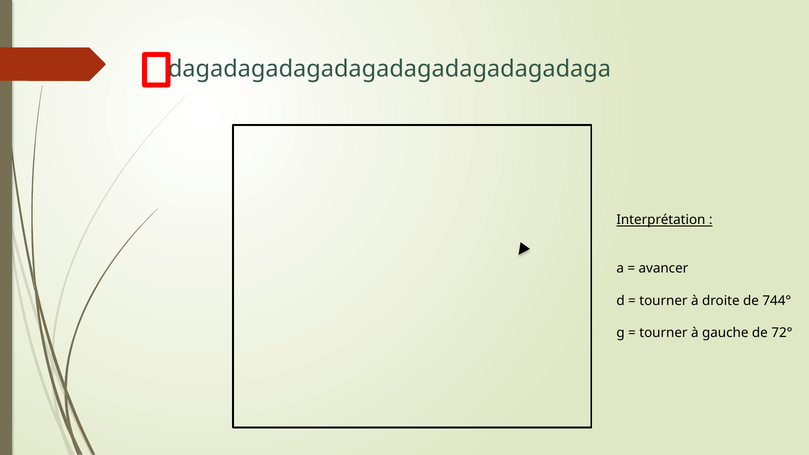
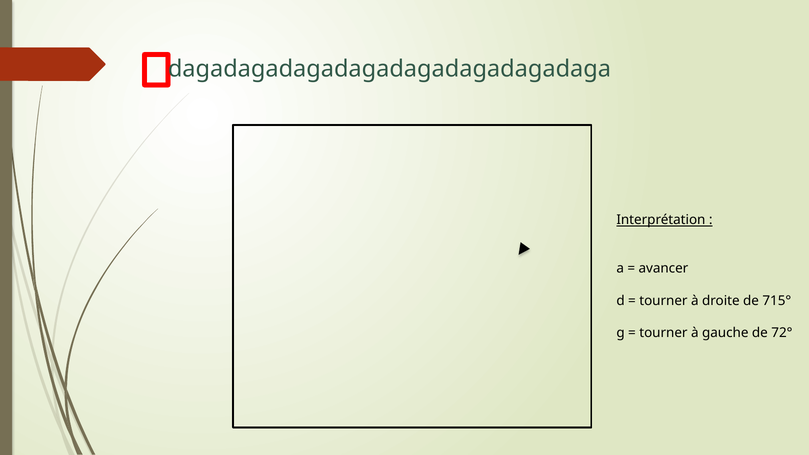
744°: 744° -> 715°
